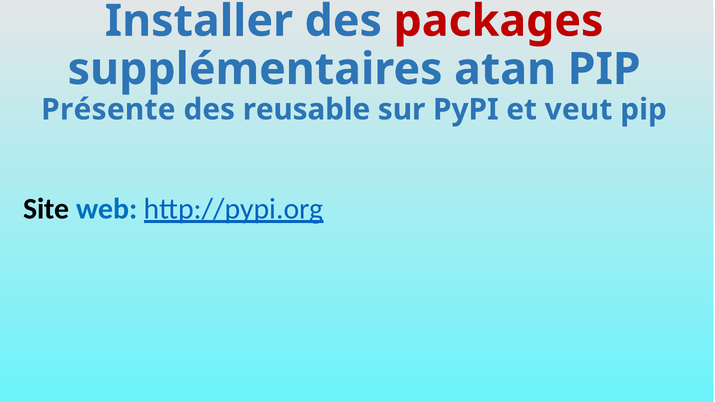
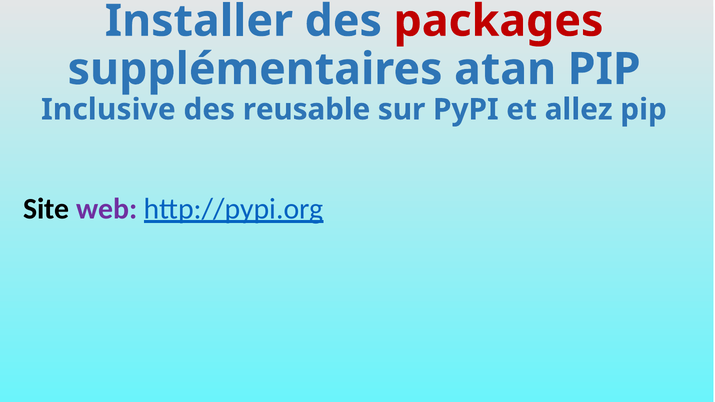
Présente: Présente -> Inclusive
veut: veut -> allez
web colour: blue -> purple
